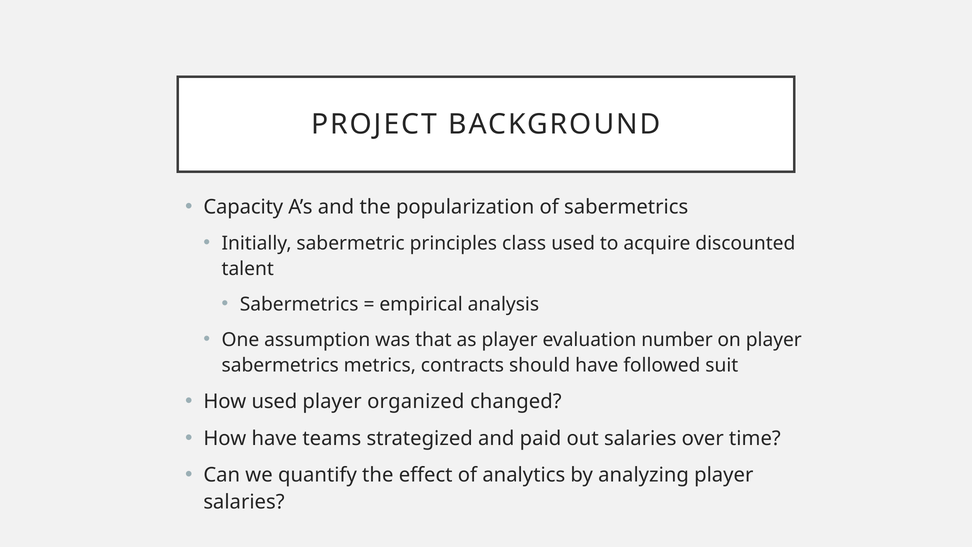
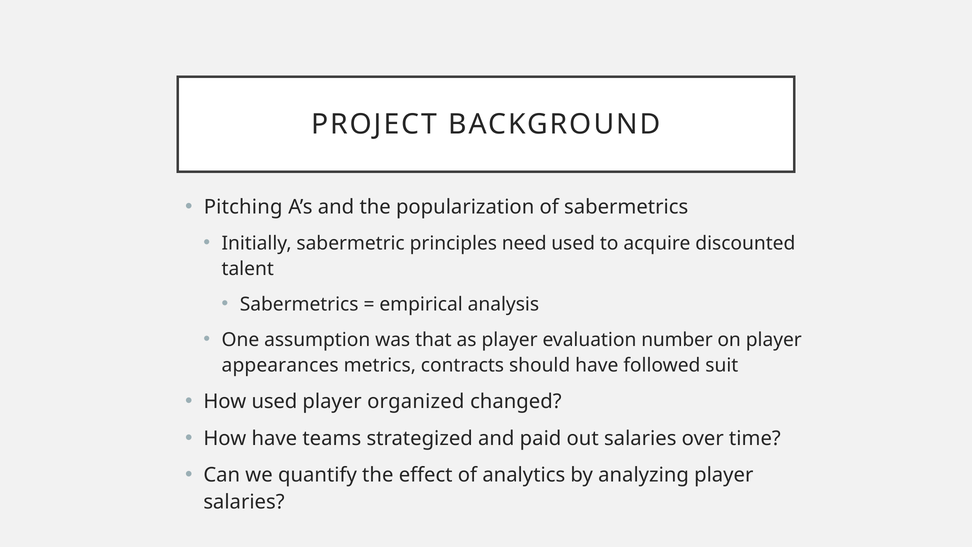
Capacity: Capacity -> Pitching
class: class -> need
sabermetrics at (280, 365): sabermetrics -> appearances
